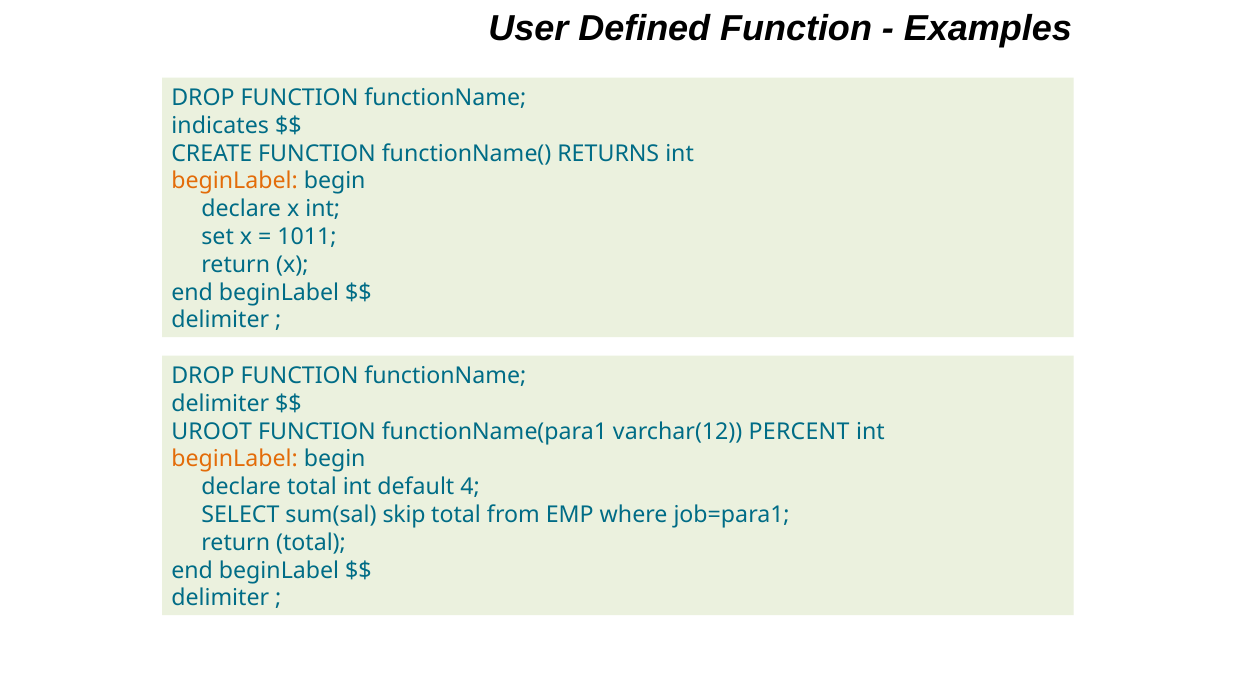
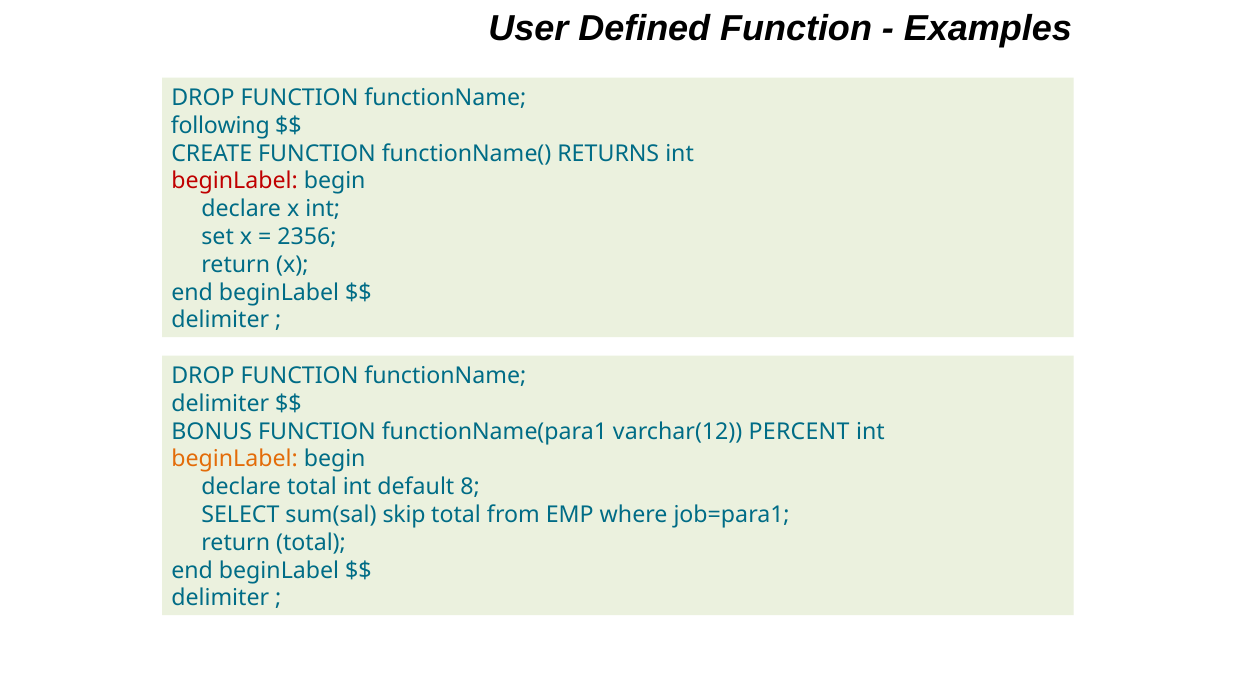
indicates: indicates -> following
beginLabel at (235, 181) colour: orange -> red
1011: 1011 -> 2356
UROOT: UROOT -> BONUS
4: 4 -> 8
